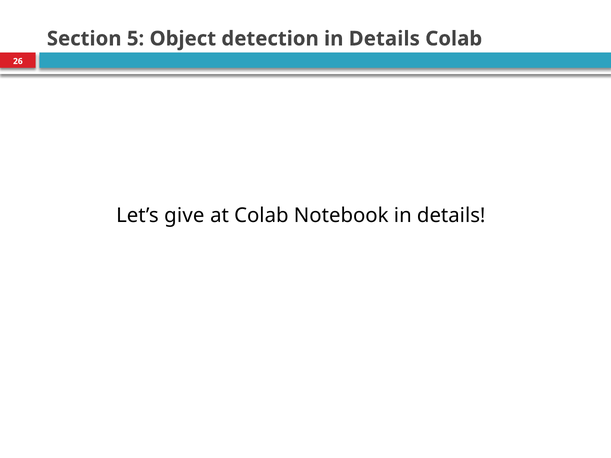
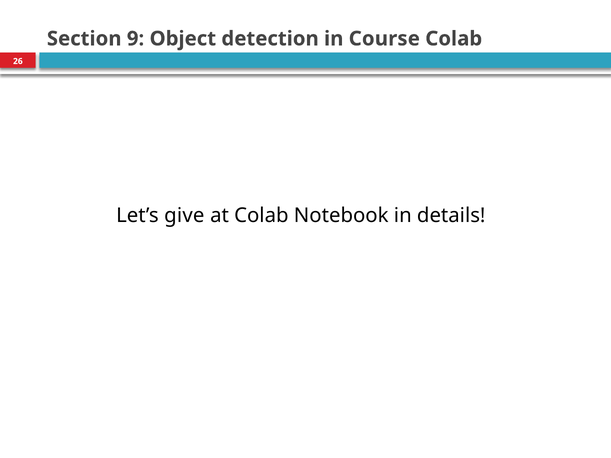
5: 5 -> 9
detection in Details: Details -> Course
